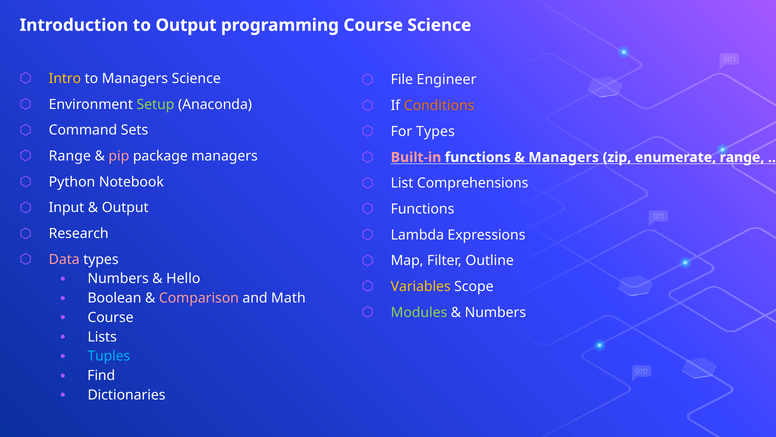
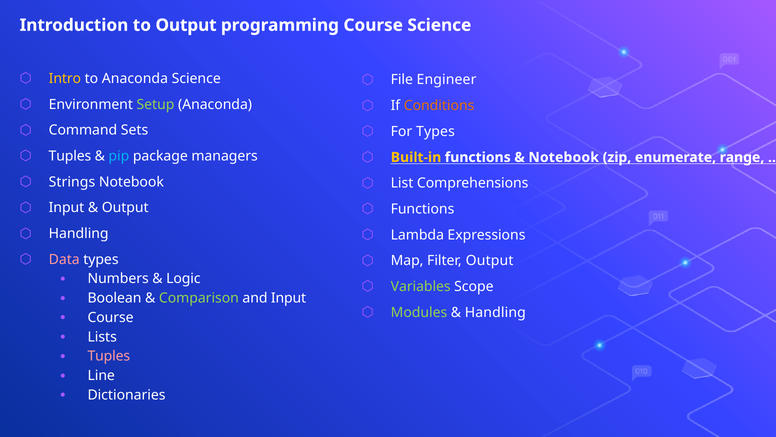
to Managers: Managers -> Anaconda
Range at (70, 156): Range -> Tuples
pip colour: pink -> light blue
Built-in colour: pink -> yellow
Managers at (564, 157): Managers -> Notebook
Python: Python -> Strings
Research at (79, 233): Research -> Handling
Filter Outline: Outline -> Output
Hello: Hello -> Logic
Variables colour: yellow -> light green
Comparison colour: pink -> light green
and Math: Math -> Input
Numbers at (495, 312): Numbers -> Handling
Tuples at (109, 356) colour: light blue -> pink
Find: Find -> Line
